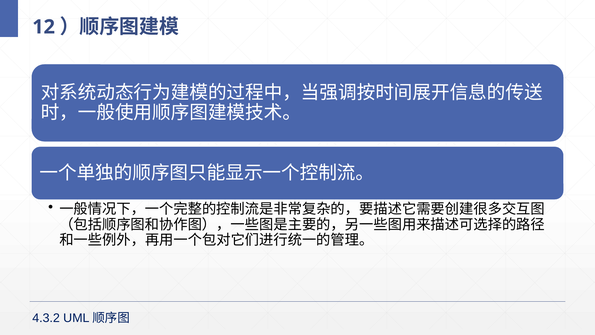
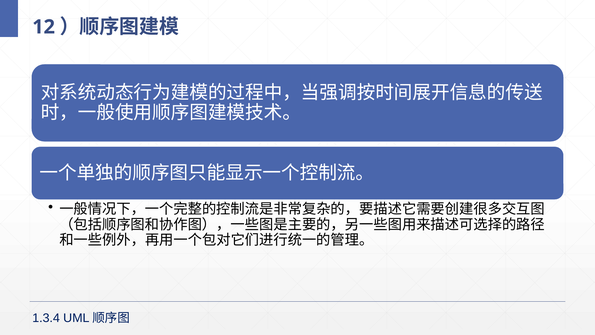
4.3.2: 4.3.2 -> 1.3.4
